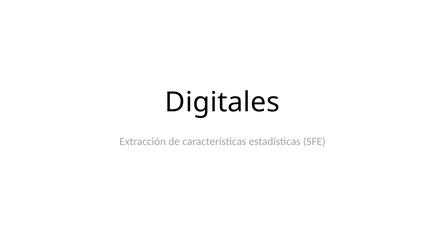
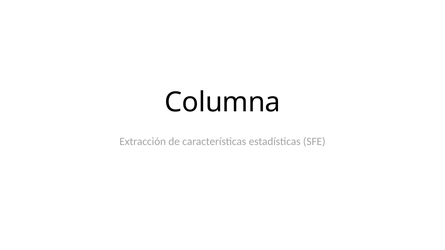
Digitales: Digitales -> Columna
